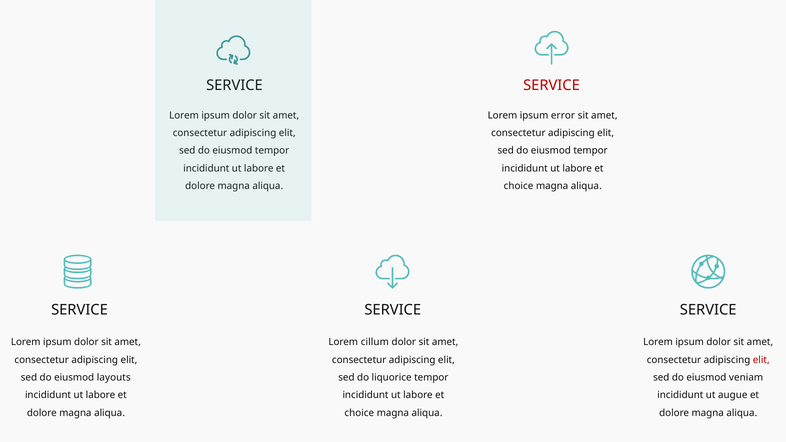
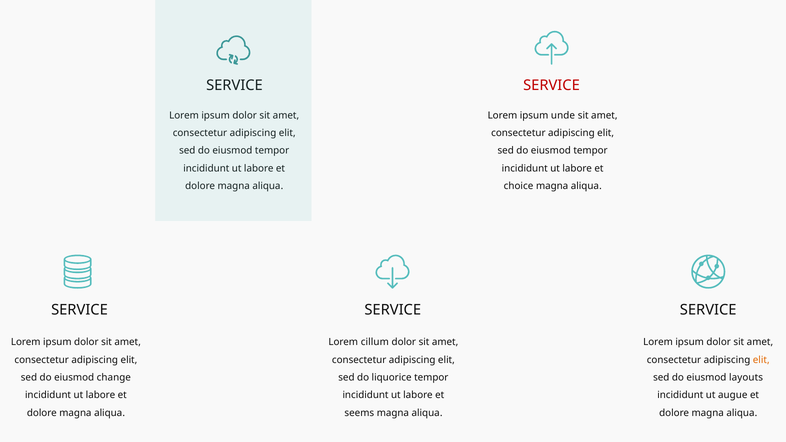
error: error -> unde
elit at (761, 360) colour: red -> orange
layouts: layouts -> change
veniam: veniam -> layouts
choice at (359, 413): choice -> seems
